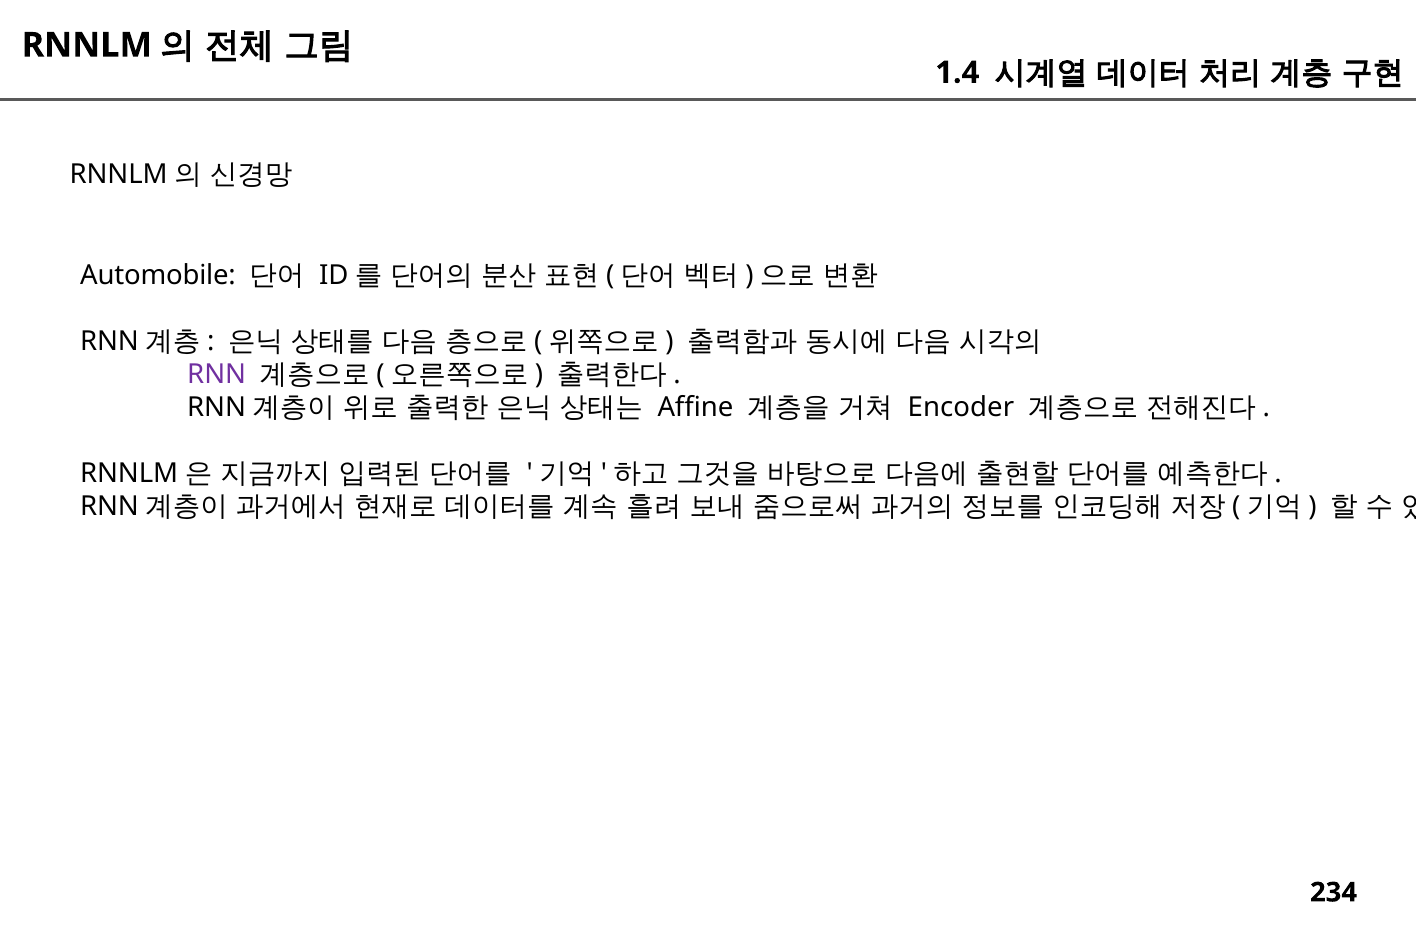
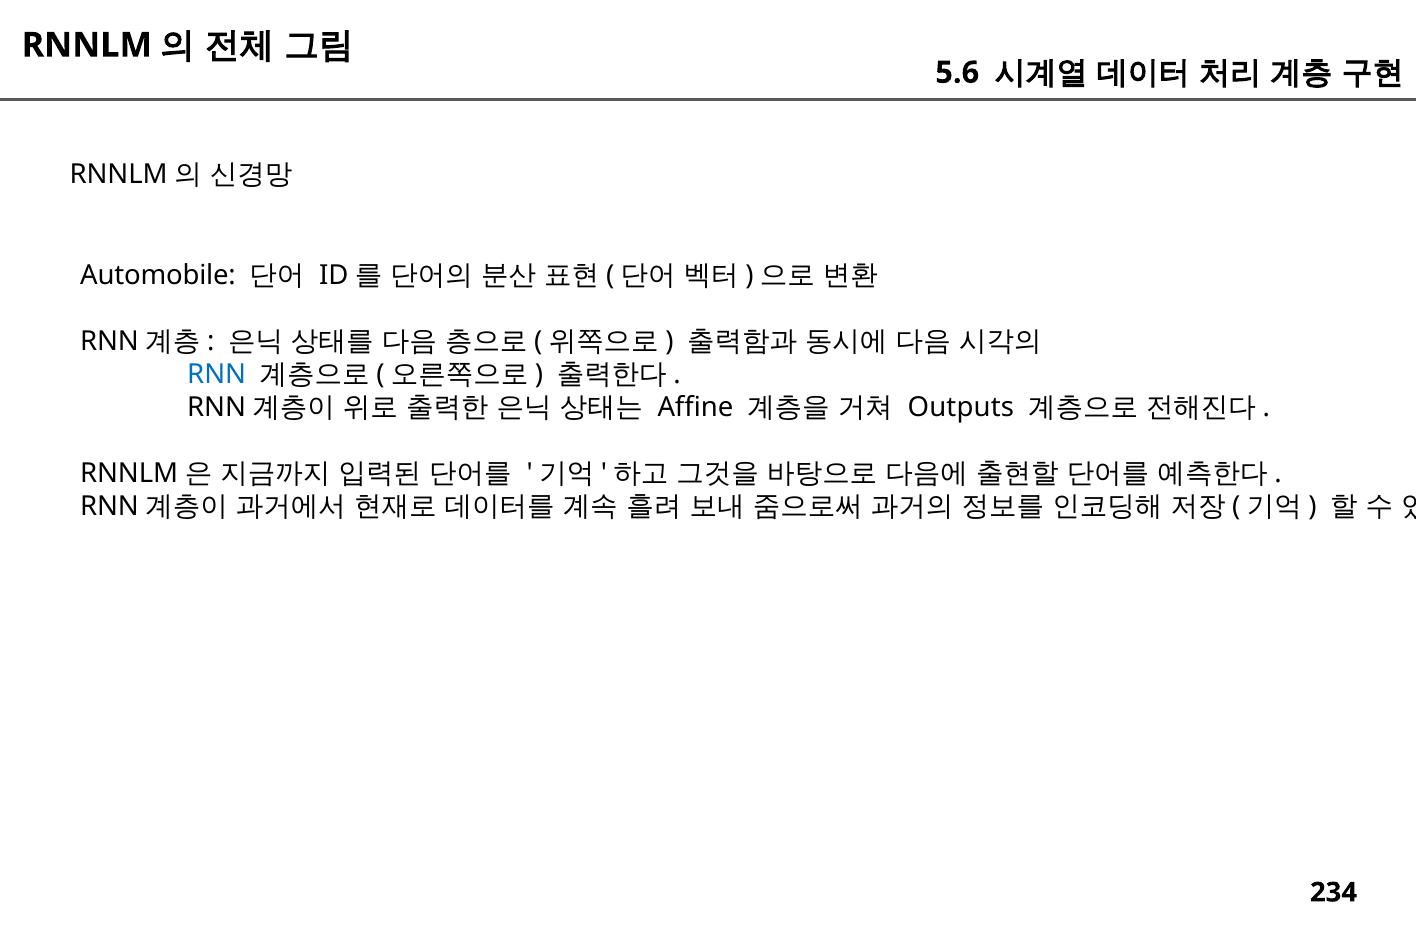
1.4: 1.4 -> 5.6
RNN colour: purple -> blue
Encoder: Encoder -> Outputs
